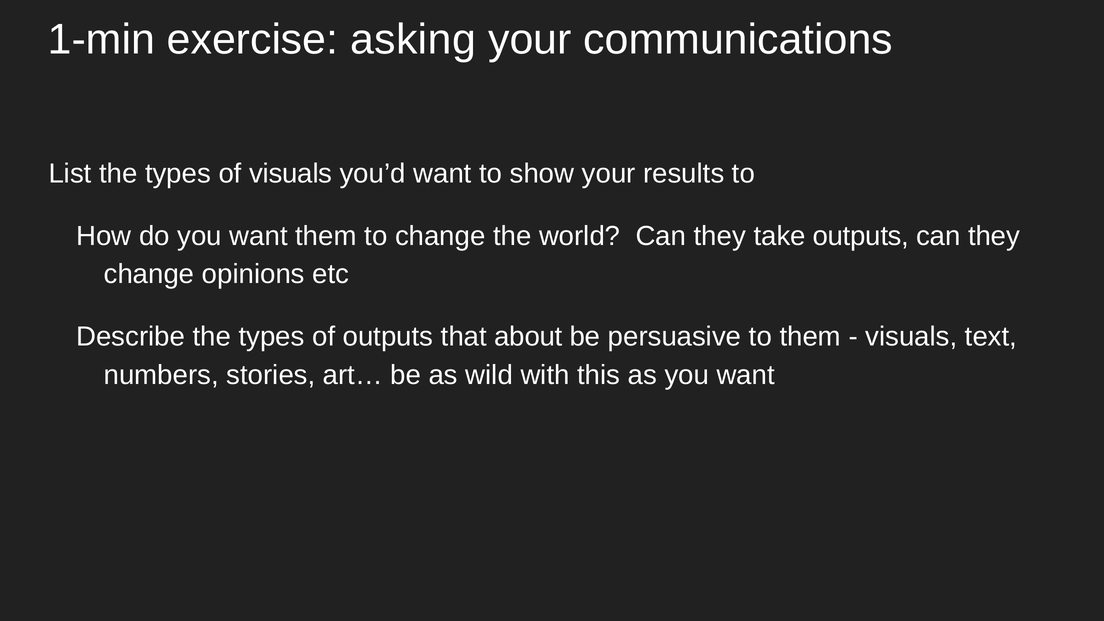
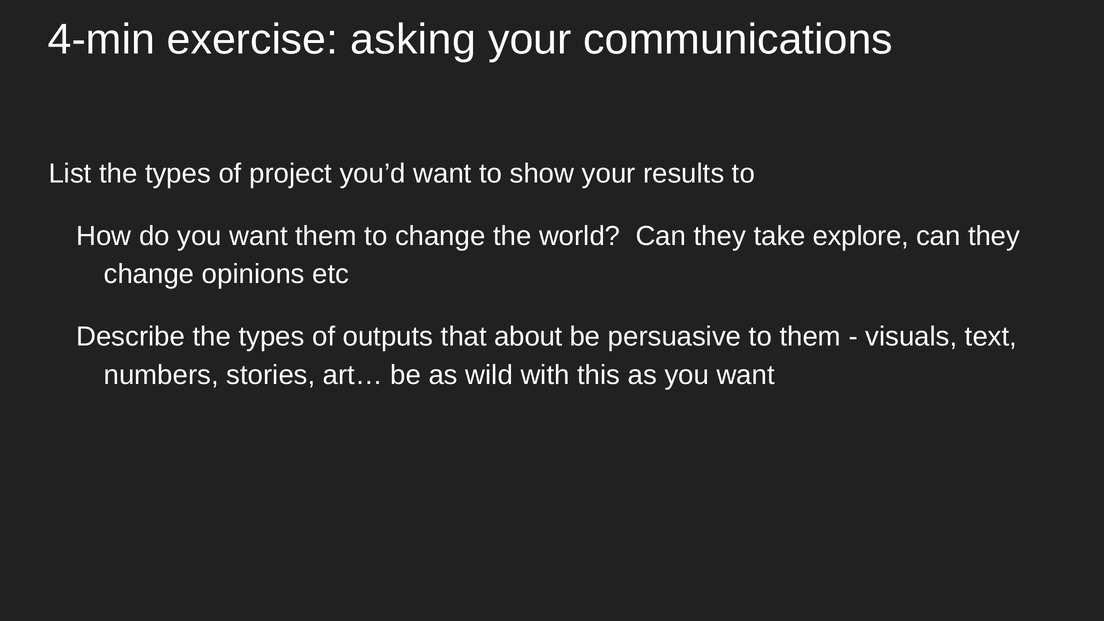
1-min: 1-min -> 4-min
of visuals: visuals -> project
take outputs: outputs -> explore
